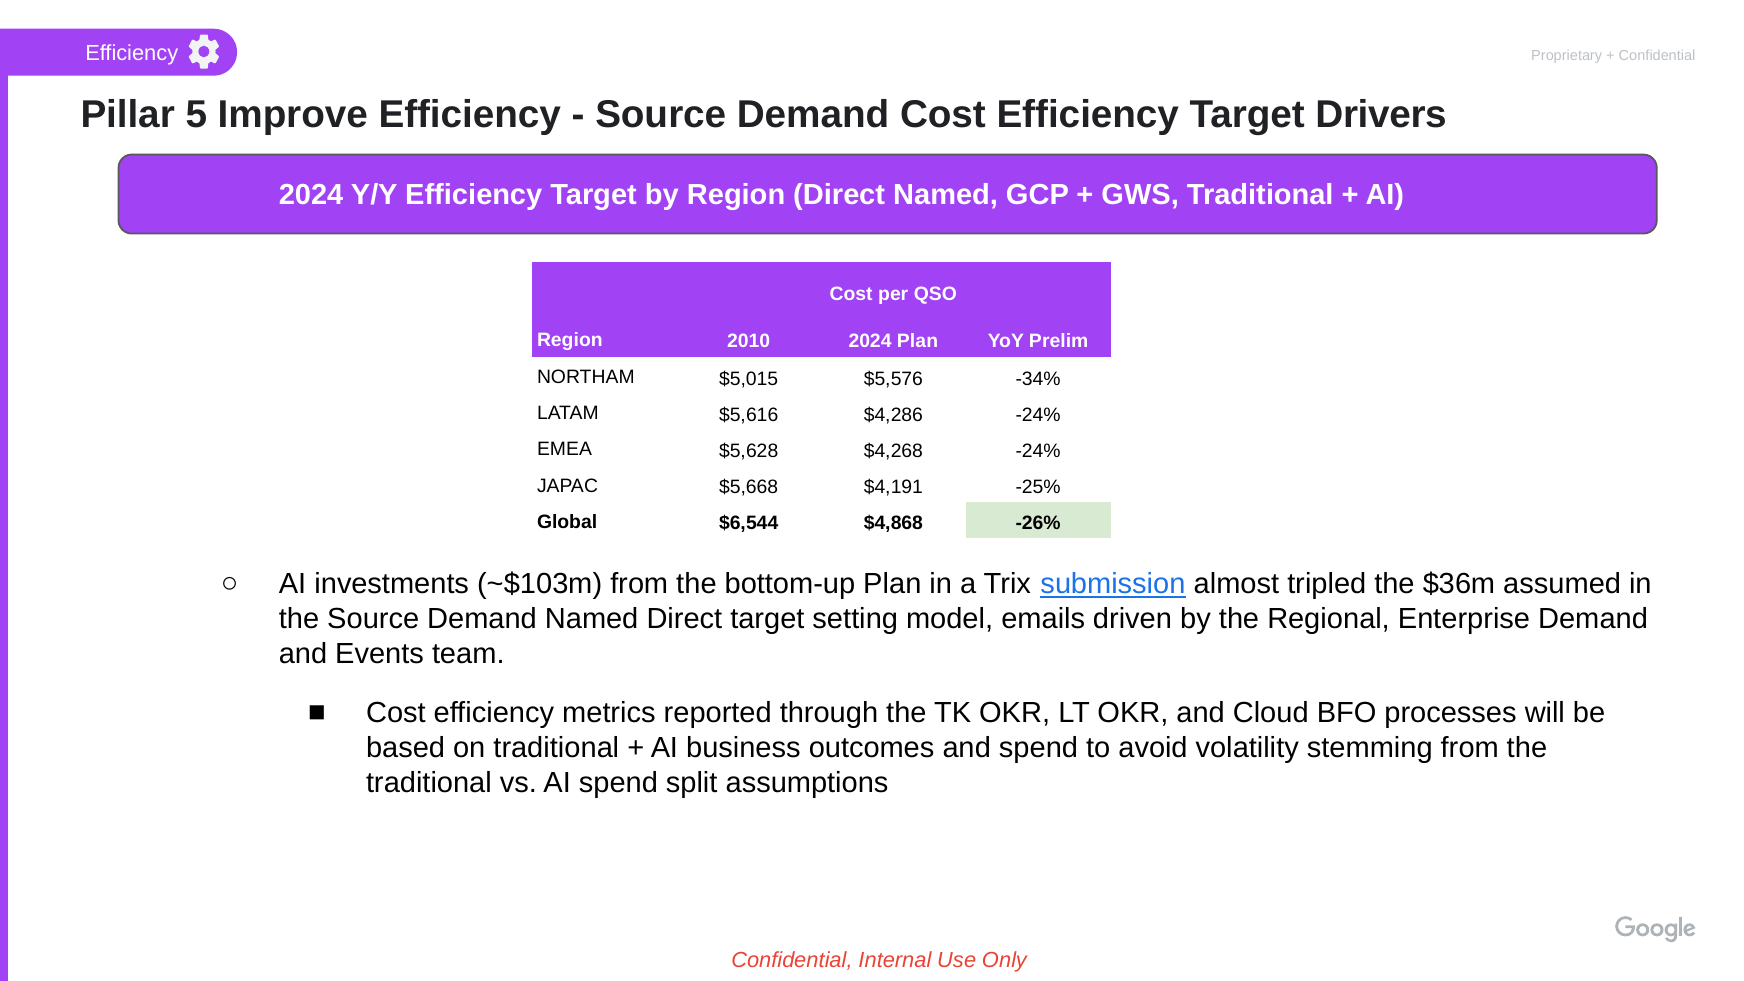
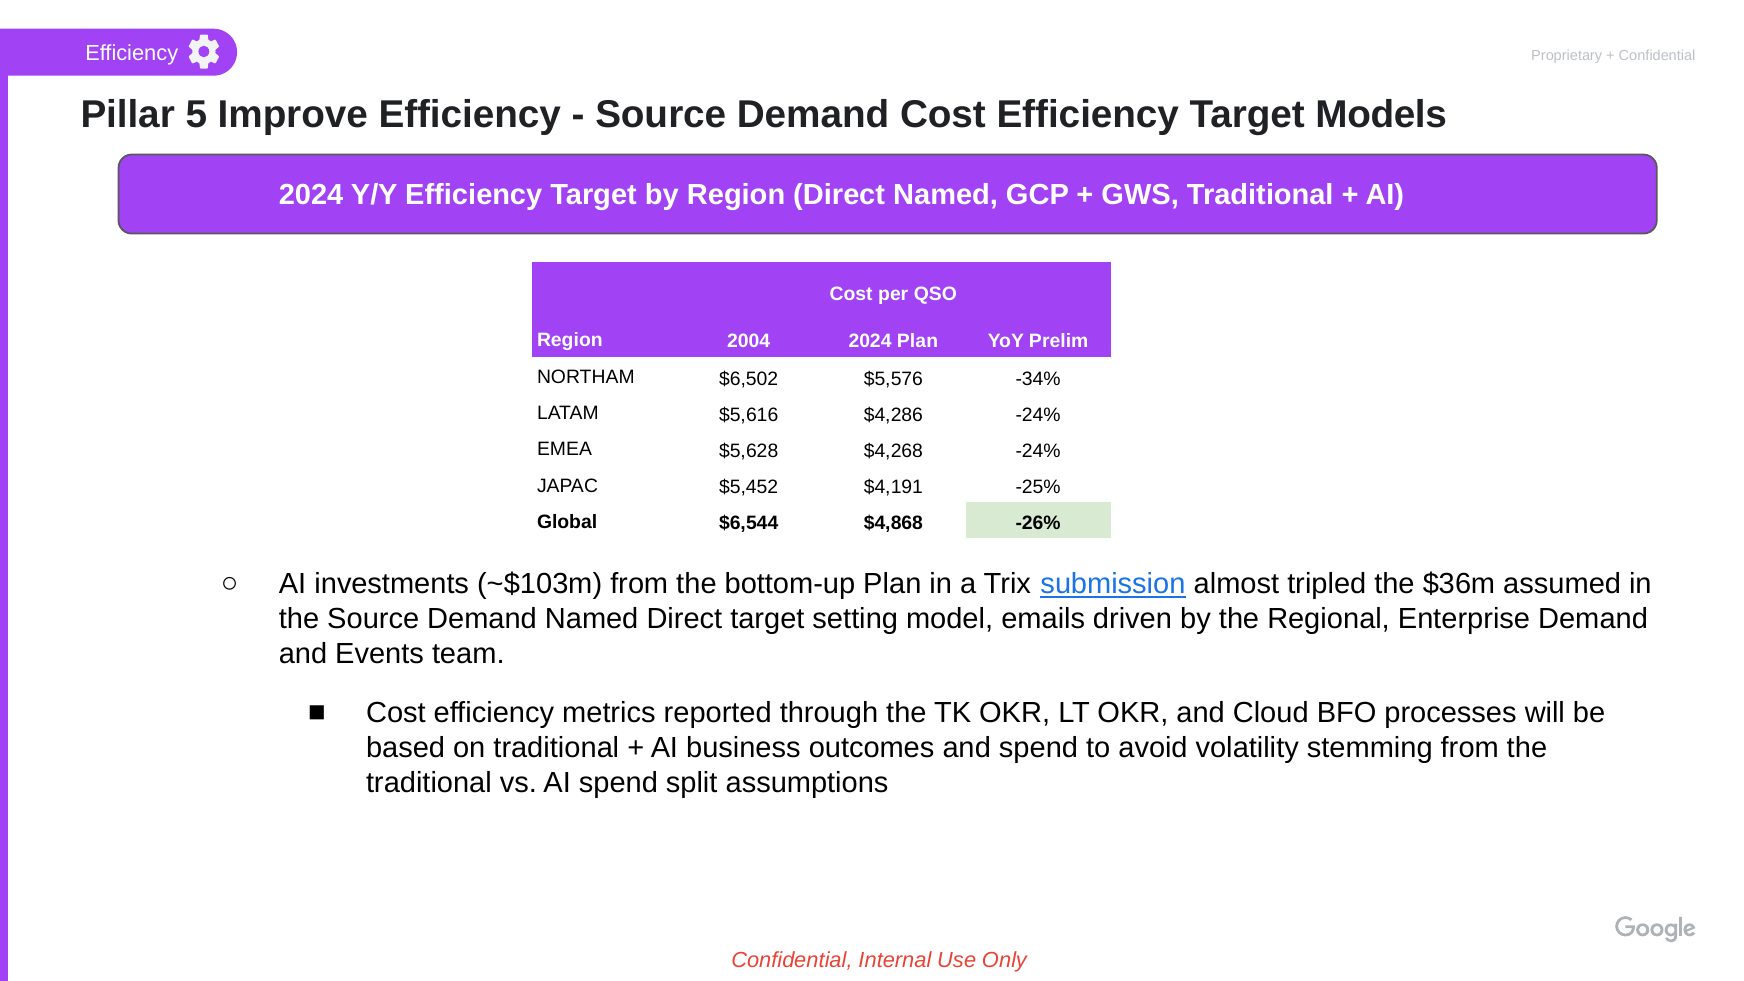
Drivers: Drivers -> Models
2010: 2010 -> 2004
$5,015: $5,015 -> $6,502
$5,668: $5,668 -> $5,452
